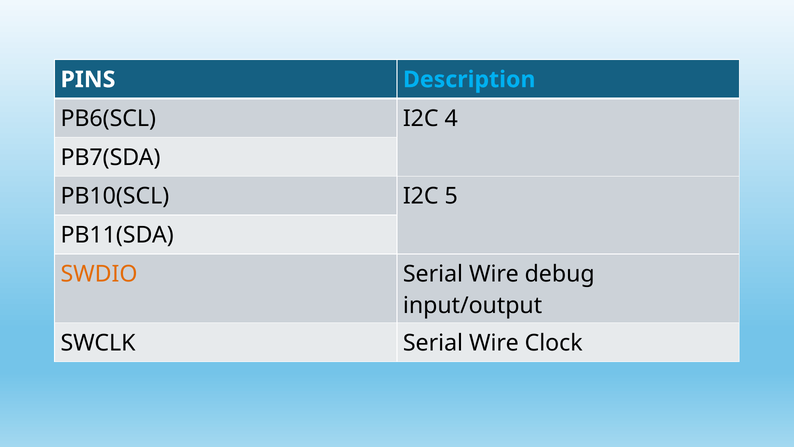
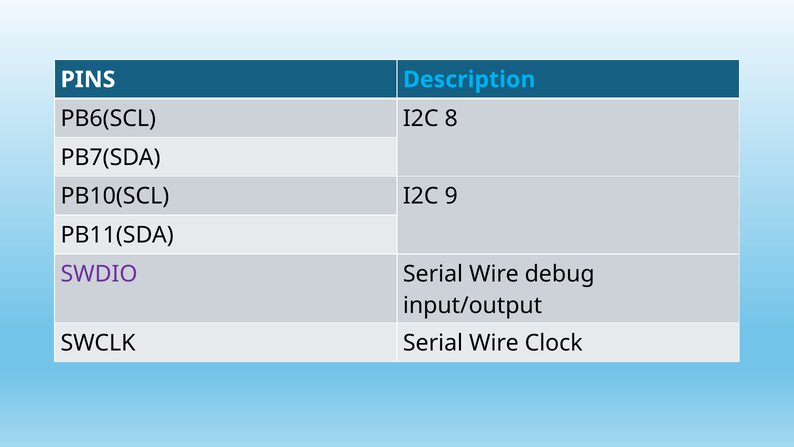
4: 4 -> 8
5: 5 -> 9
SWDIO colour: orange -> purple
